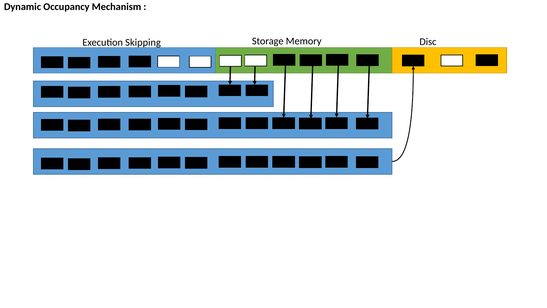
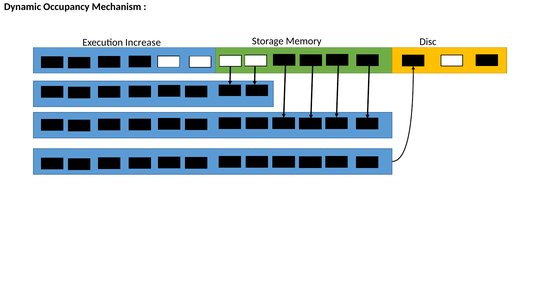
Skipping: Skipping -> Increase
